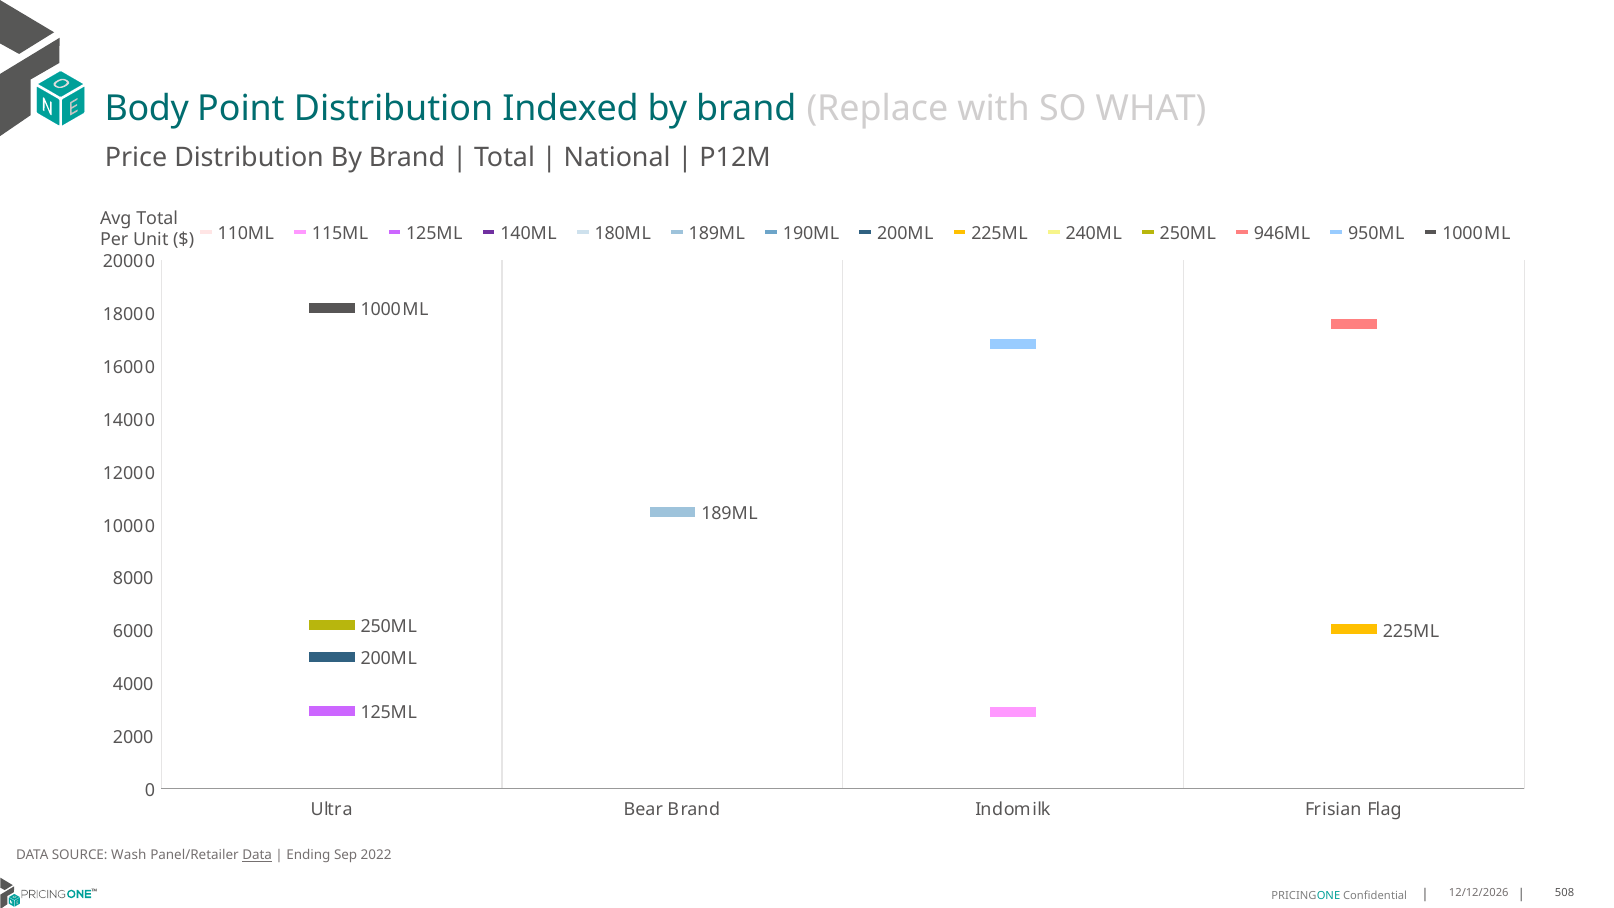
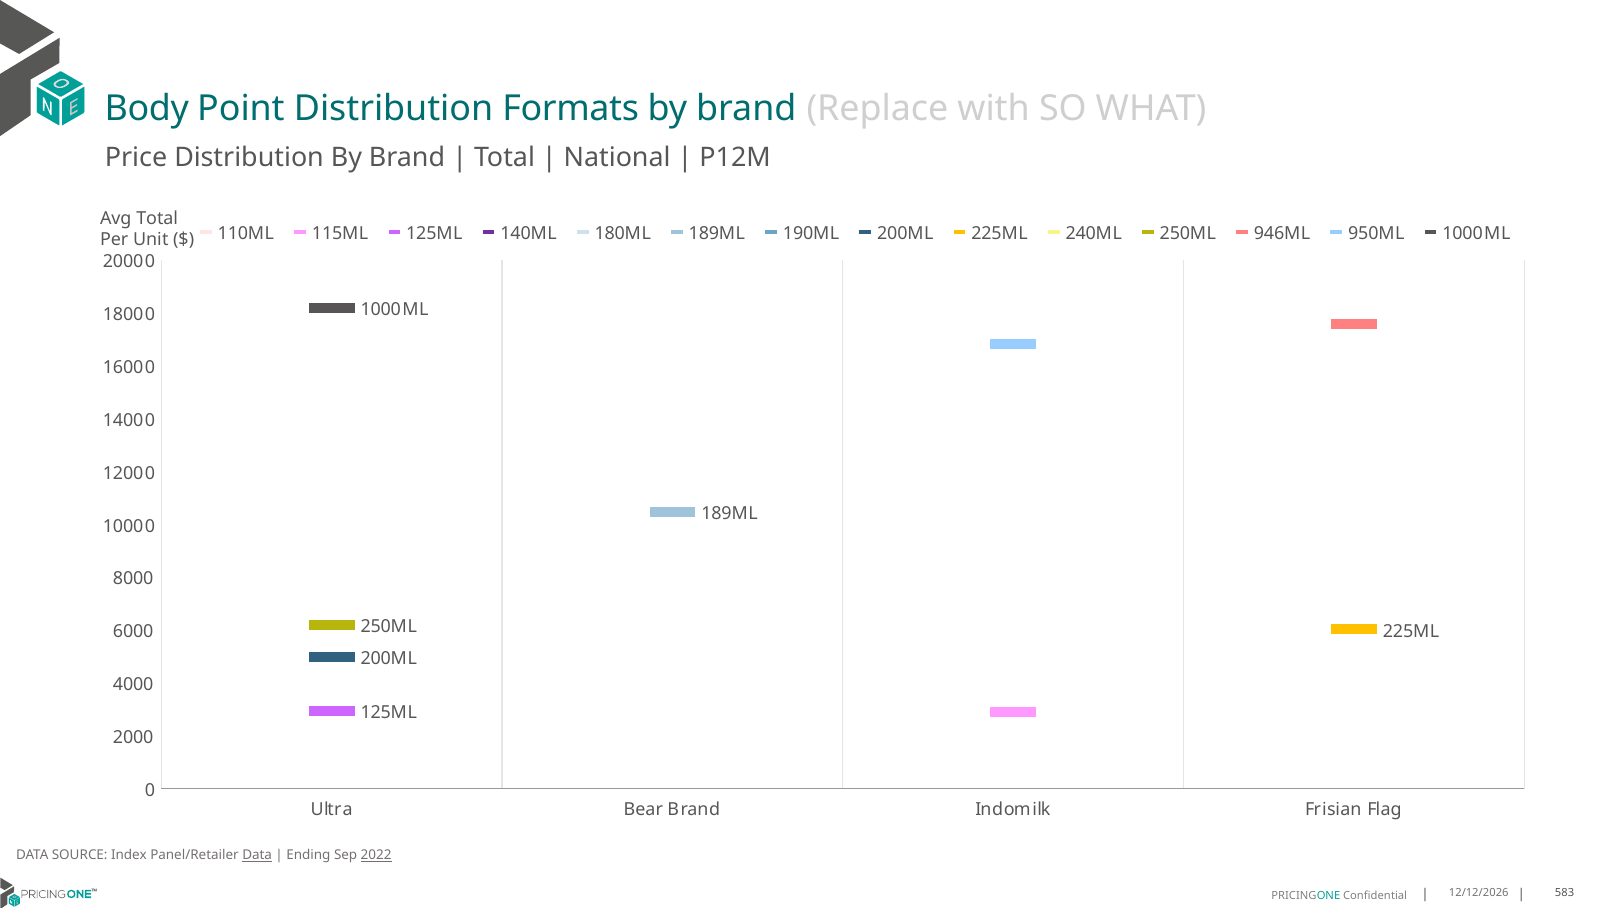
Indexed: Indexed -> Formats
Wash: Wash -> Index
2022 underline: none -> present
508: 508 -> 583
